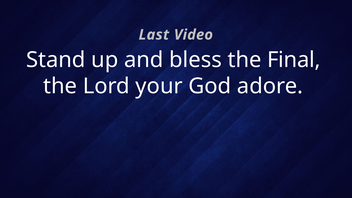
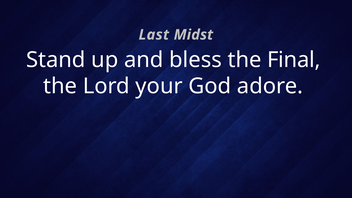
Video: Video -> Midst
